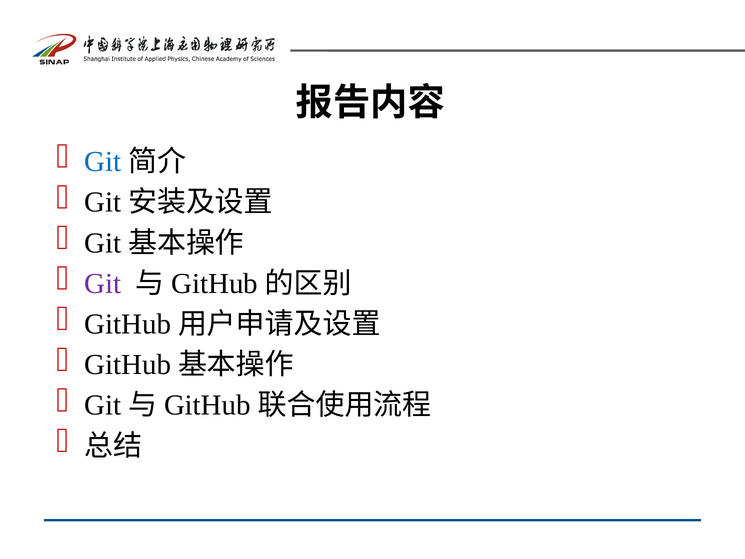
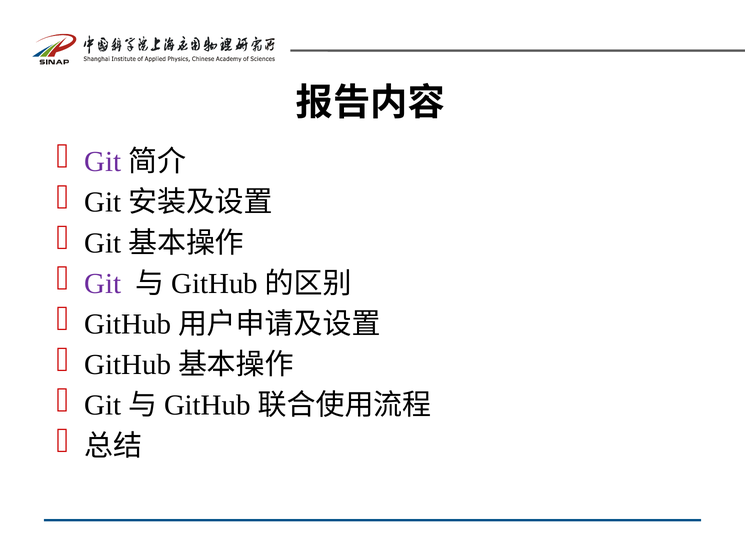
Git at (103, 162) colour: blue -> purple
